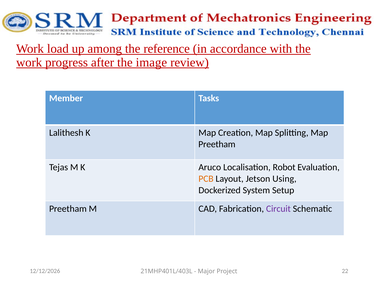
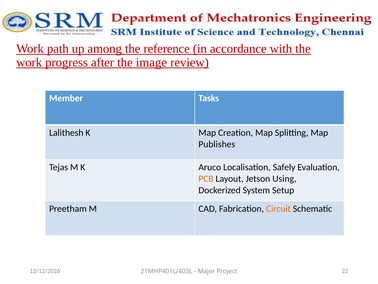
load: load -> path
Preetham at (217, 144): Preetham -> Publishes
Robot: Robot -> Safely
Circuit colour: purple -> orange
